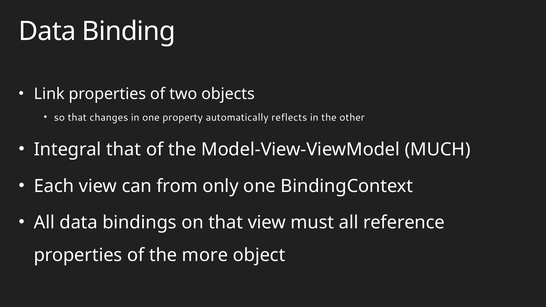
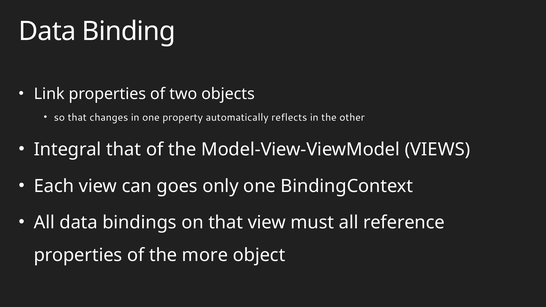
MUCH: MUCH -> VIEWS
from: from -> goes
